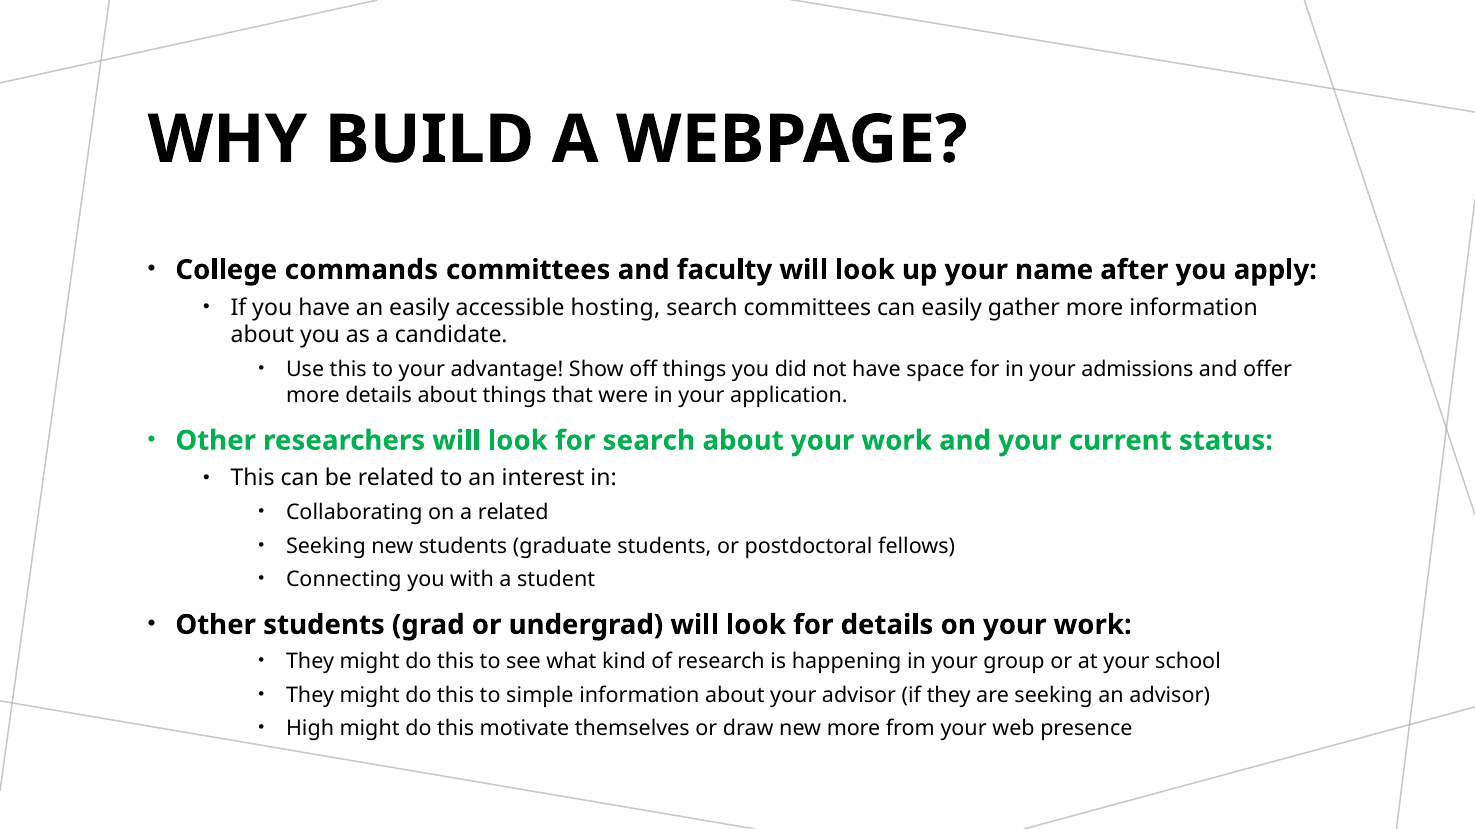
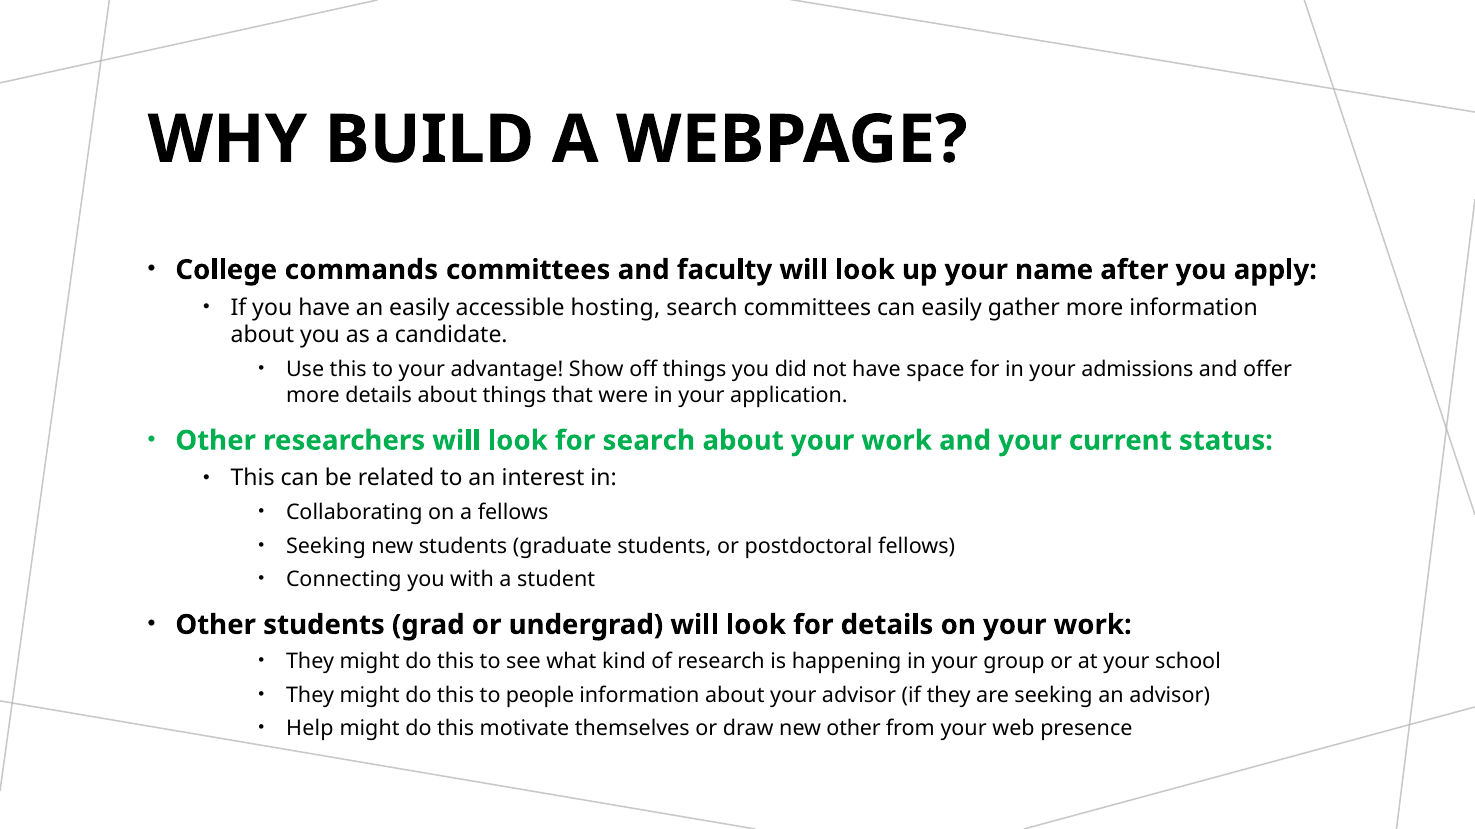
a related: related -> fellows
simple: simple -> people
High: High -> Help
new more: more -> other
